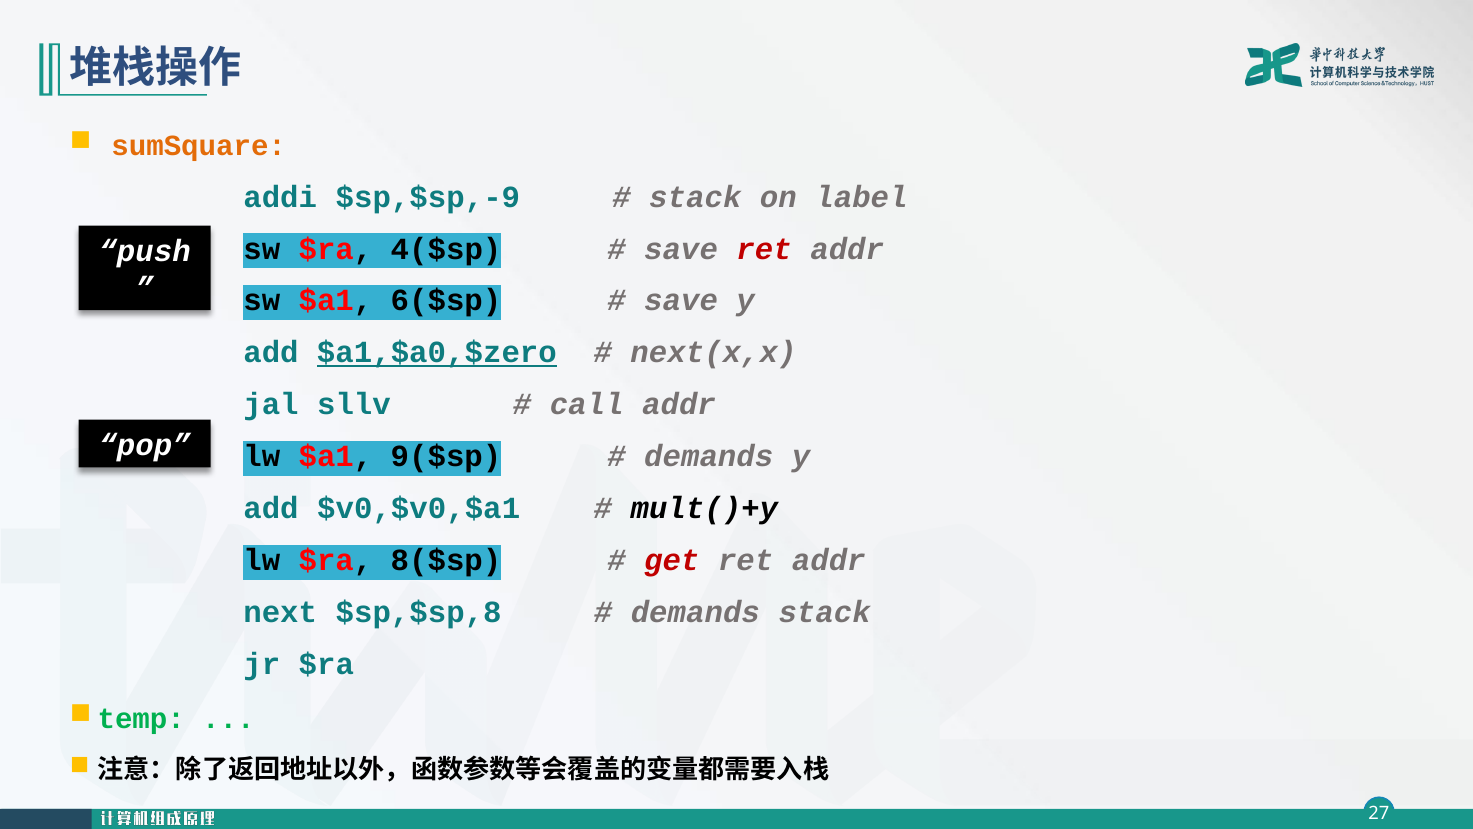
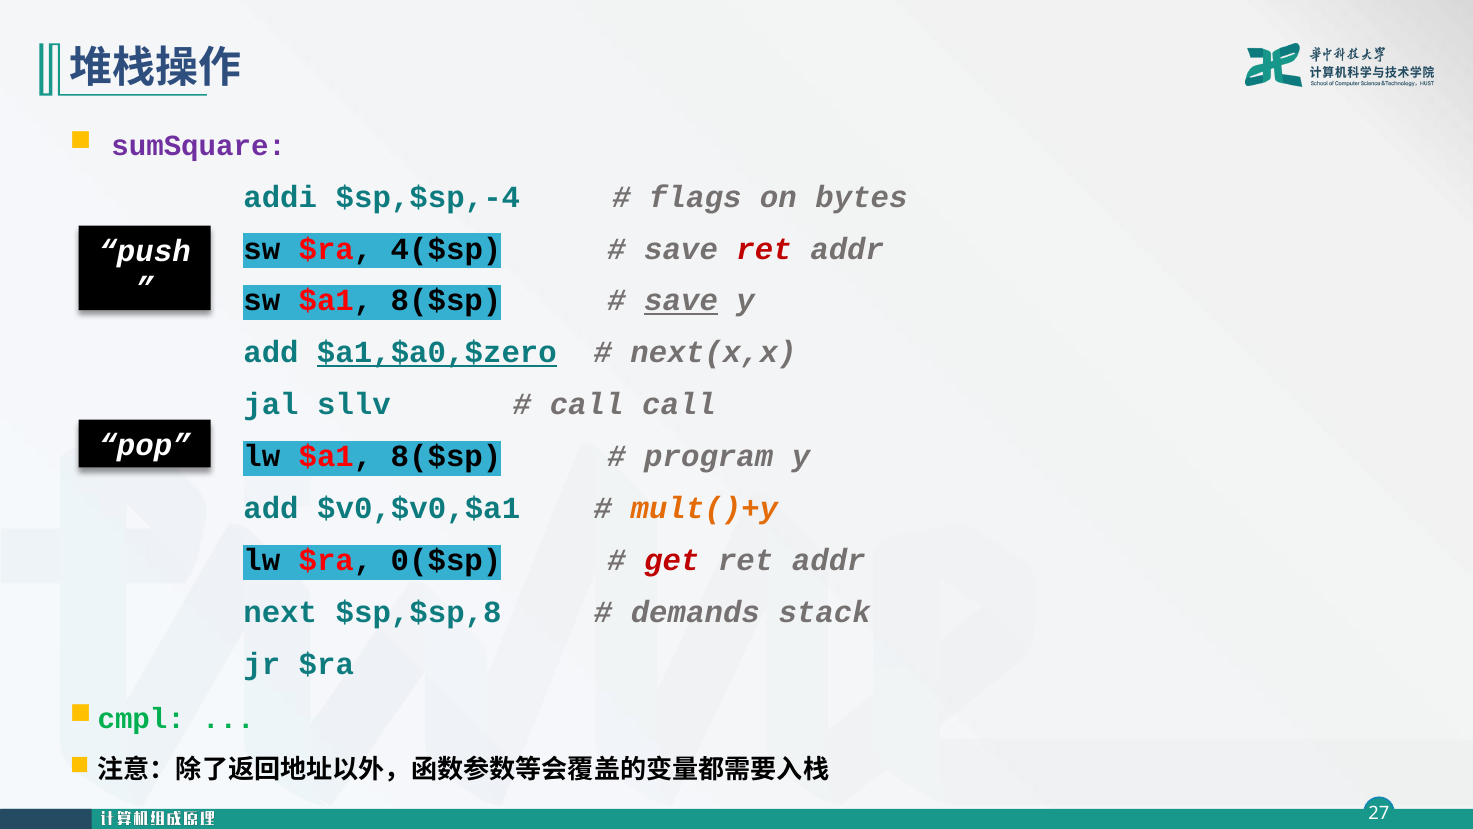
sumSquare colour: orange -> purple
$sp,$sp,-9: $sp,$sp,-9 -> $sp,$sp,-4
stack at (695, 197): stack -> flags
label: label -> bytes
sw $a1 6($sp: 6($sp -> 8($sp
save at (681, 301) underline: none -> present
call addr: addr -> call
lw $a1 9($sp: 9($sp -> 8($sp
demands at (709, 456): demands -> program
mult()+y colour: black -> orange
8($sp: 8($sp -> 0($sp
temp: temp -> cmpl
